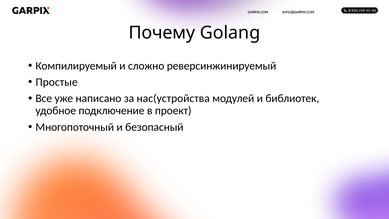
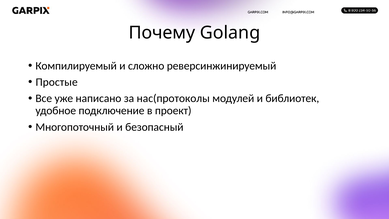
нас(устройства: нас(устройства -> нас(протоколы
